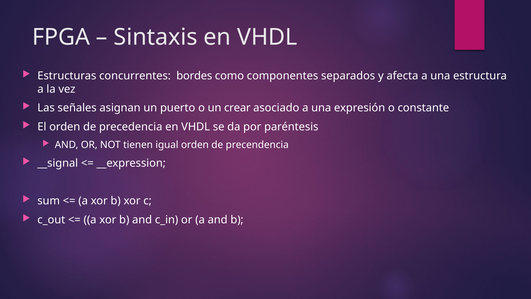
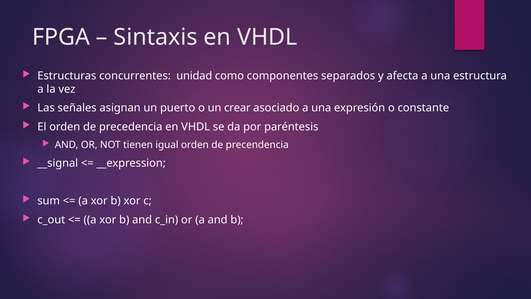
bordes: bordes -> unidad
